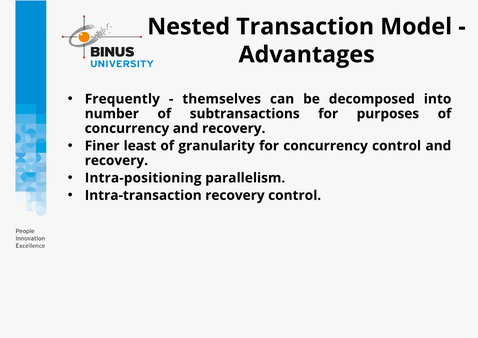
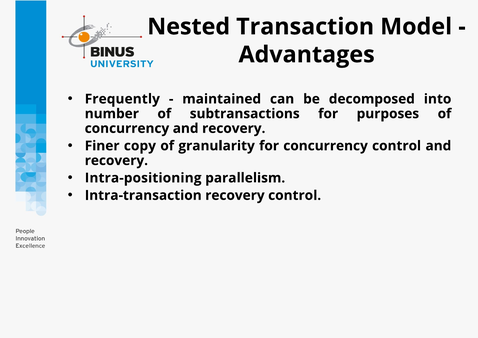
themselves: themselves -> maintained
least: least -> copy
